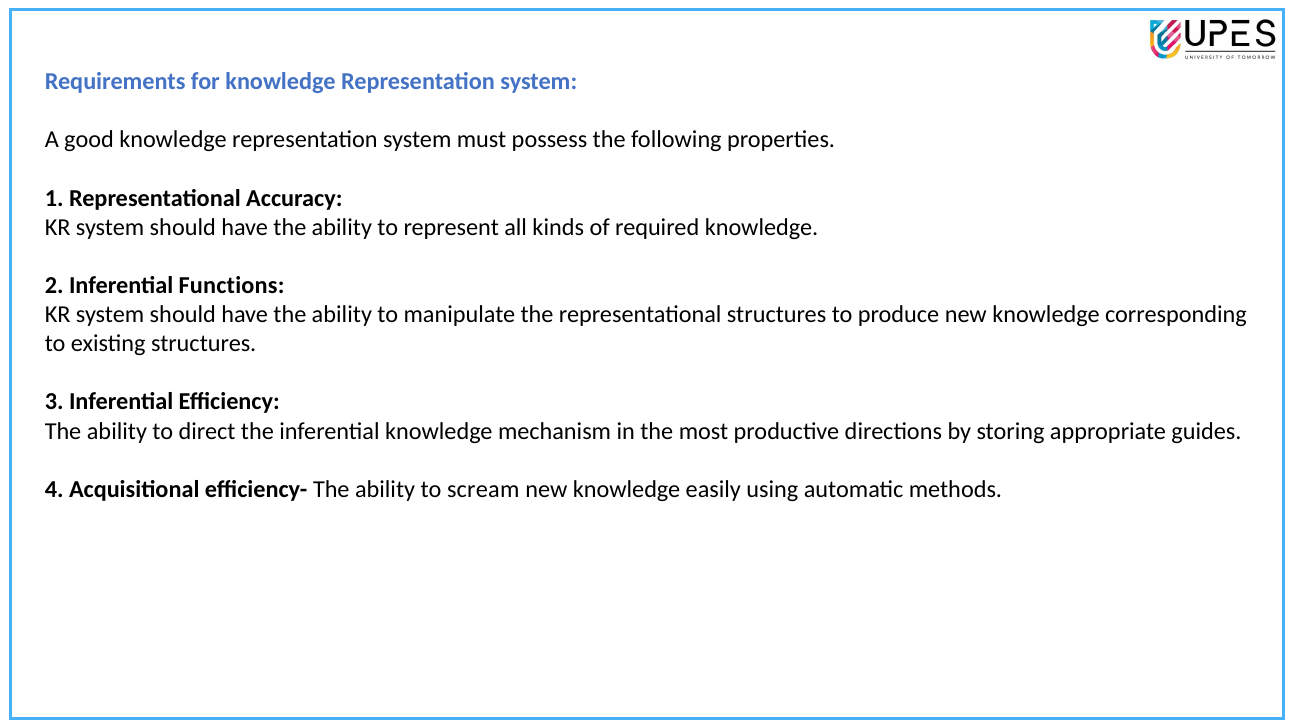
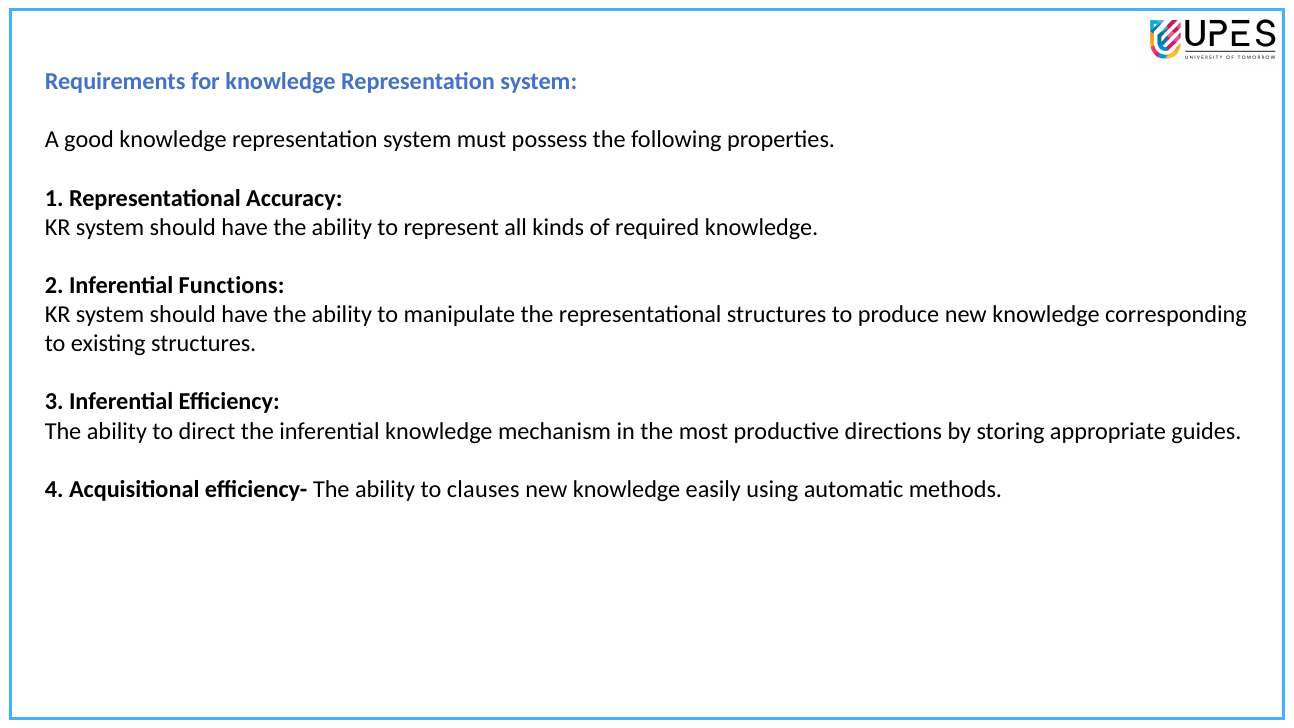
scream: scream -> clauses
